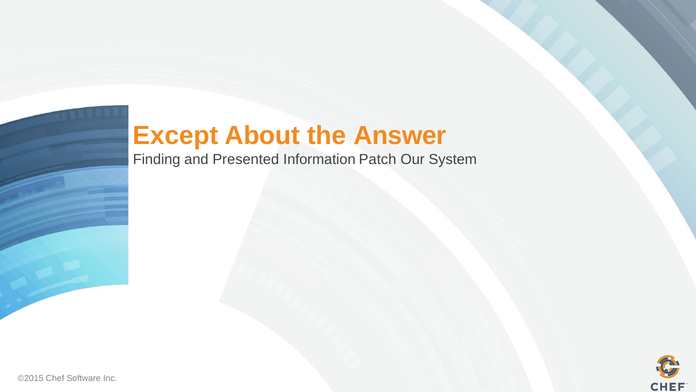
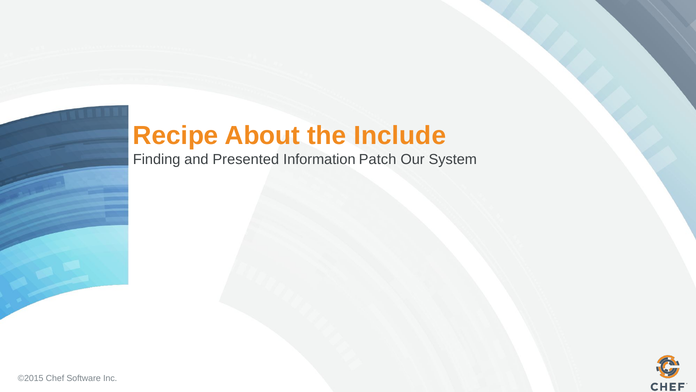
Except: Except -> Recipe
Answer: Answer -> Include
